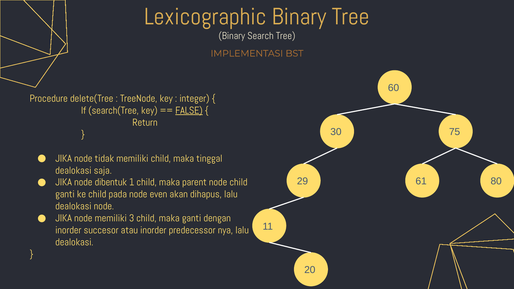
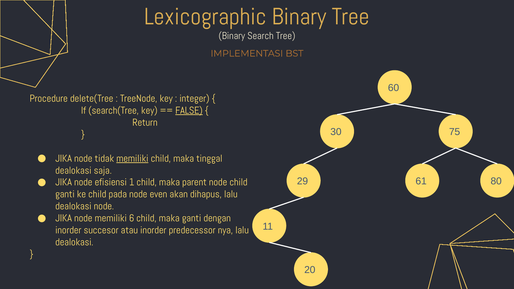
memiliki at (132, 158) underline: none -> present
dibentuk: dibentuk -> efisiensi
3: 3 -> 6
